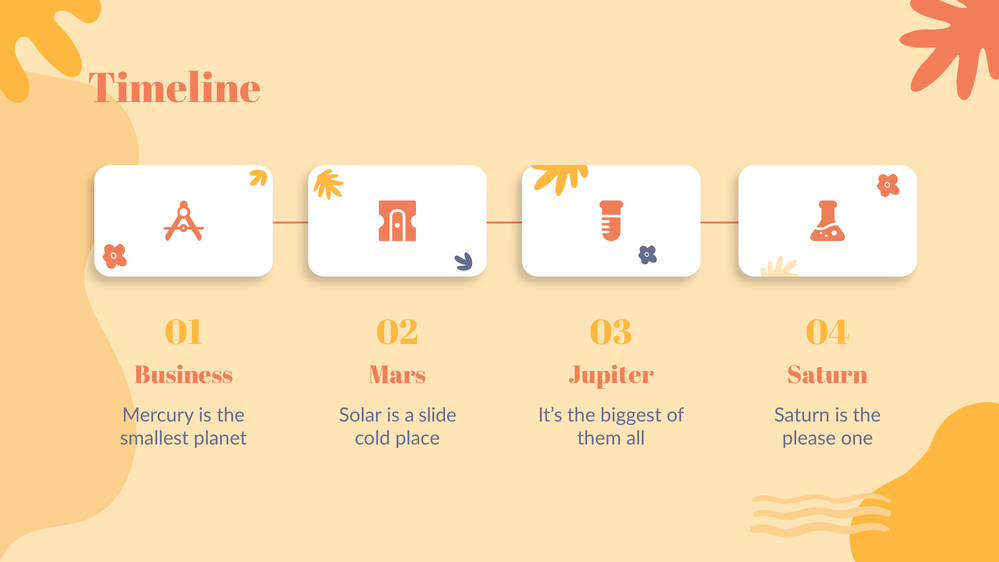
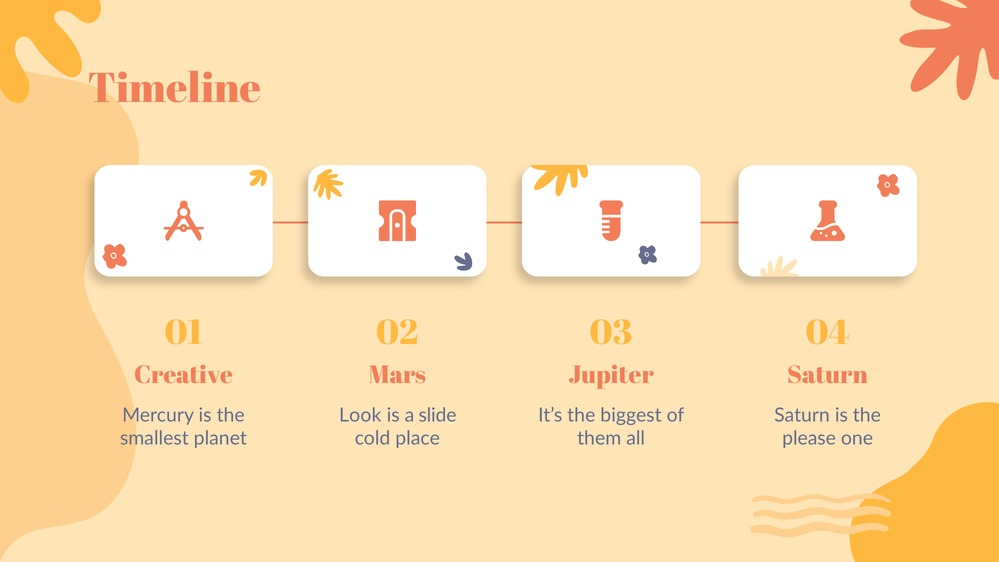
Business: Business -> Creative
Solar: Solar -> Look
